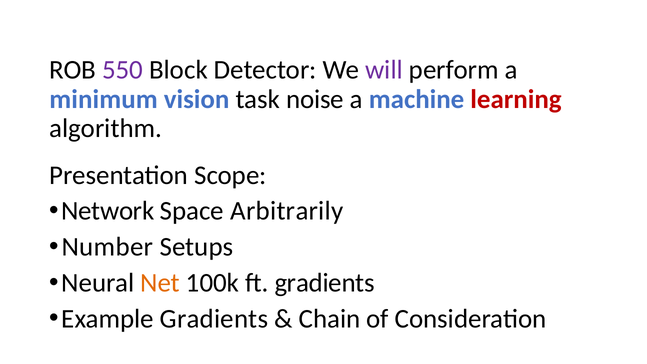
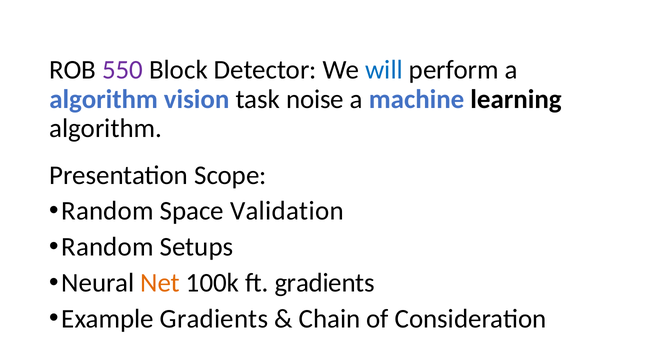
will colour: purple -> blue
minimum at (104, 99): minimum -> algorithm
learning colour: red -> black
Network at (108, 211): Network -> Random
Arbitrarily: Arbitrarily -> Validation
Number at (107, 247): Number -> Random
